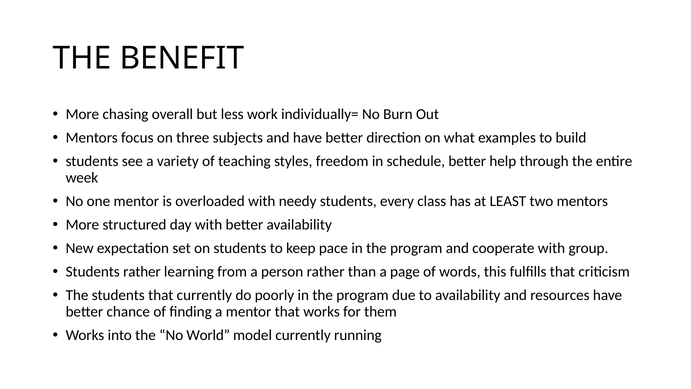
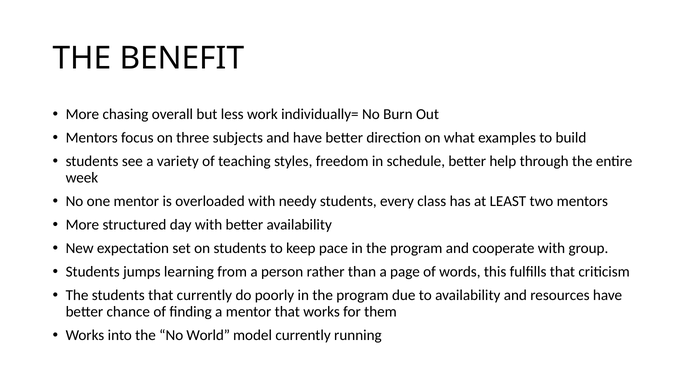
Students rather: rather -> jumps
